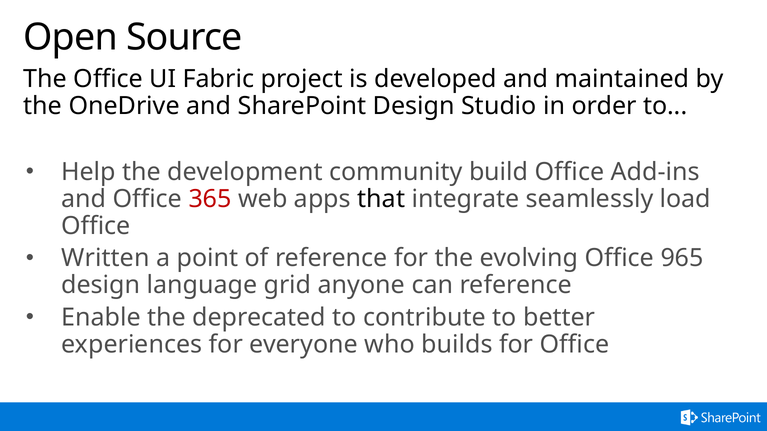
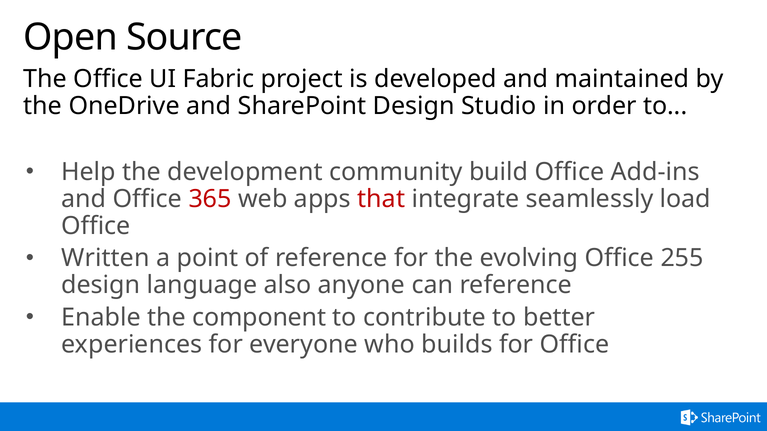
that colour: black -> red
965: 965 -> 255
grid: grid -> also
deprecated: deprecated -> component
